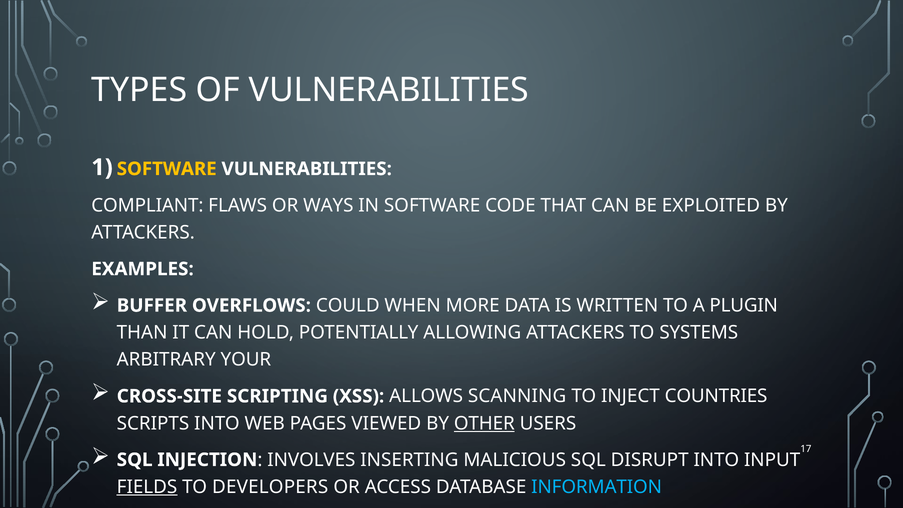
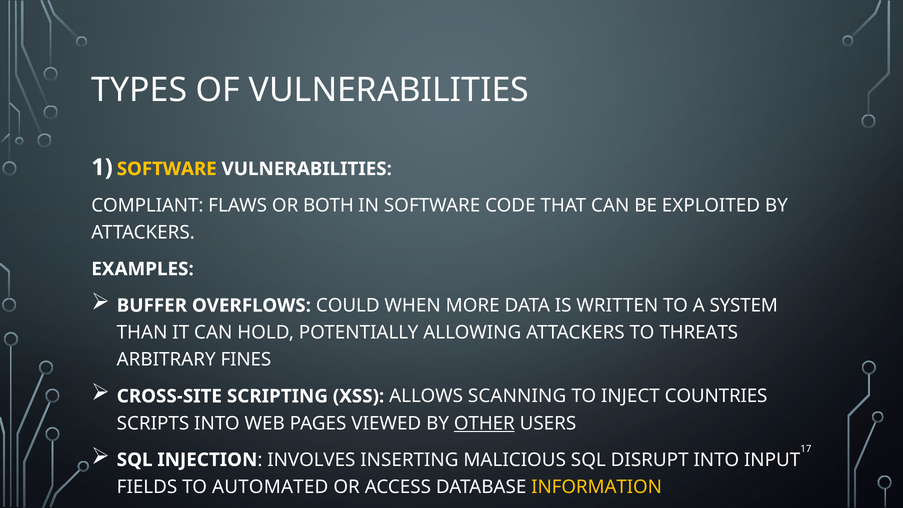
WAYS: WAYS -> BOTH
PLUGIN: PLUGIN -> SYSTEM
SYSTEMS: SYSTEMS -> THREATS
YOUR: YOUR -> FINES
FIELDS underline: present -> none
DEVELOPERS: DEVELOPERS -> AUTOMATED
INFORMATION colour: light blue -> yellow
